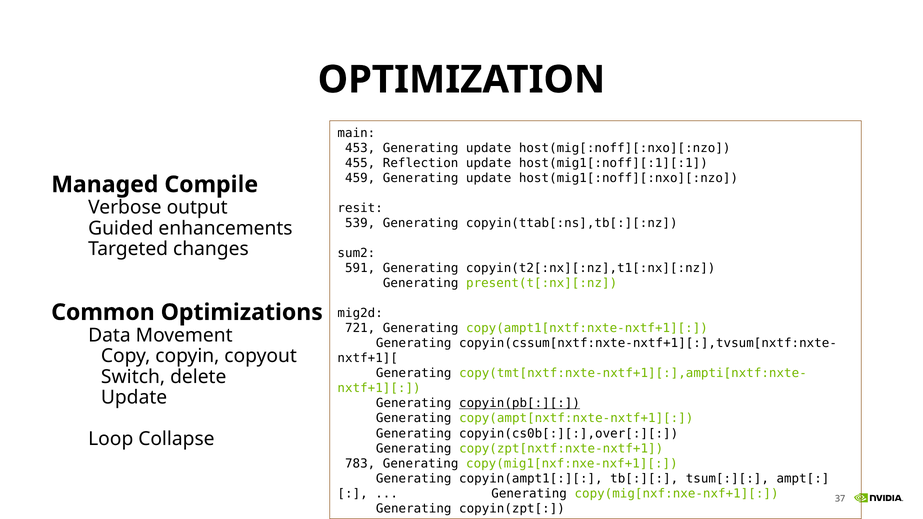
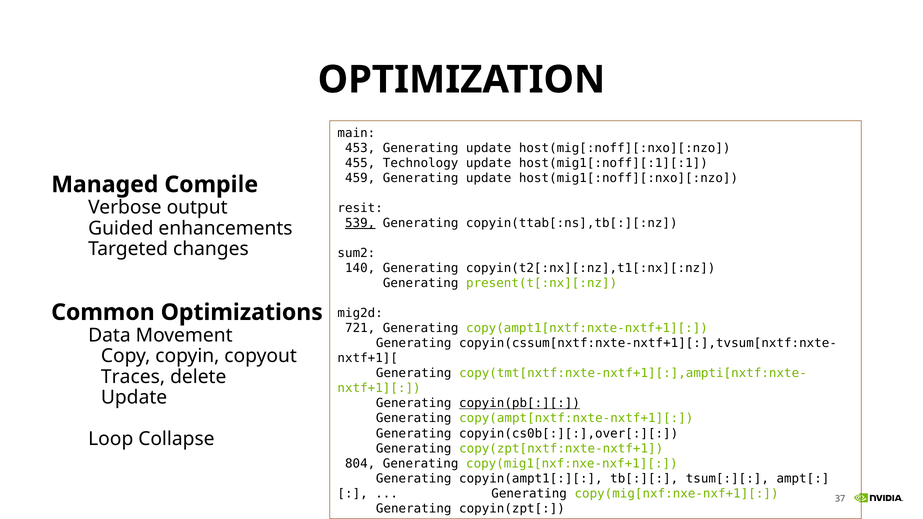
Reflection: Reflection -> Technology
539 underline: none -> present
591: 591 -> 140
Switch: Switch -> Traces
783: 783 -> 804
